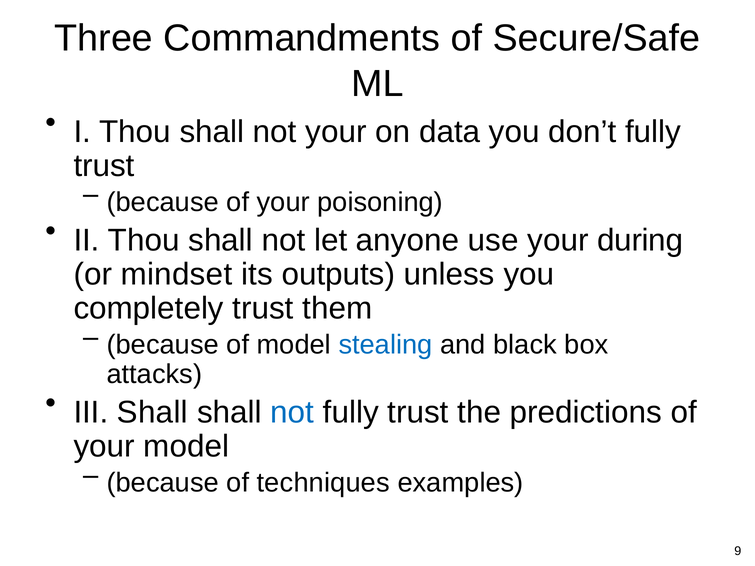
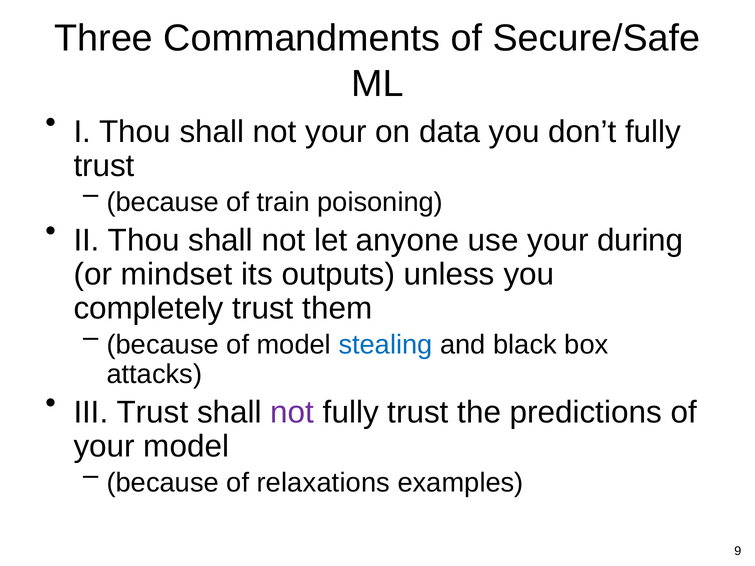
because of your: your -> train
III Shall: Shall -> Trust
not at (292, 413) colour: blue -> purple
techniques: techniques -> relaxations
